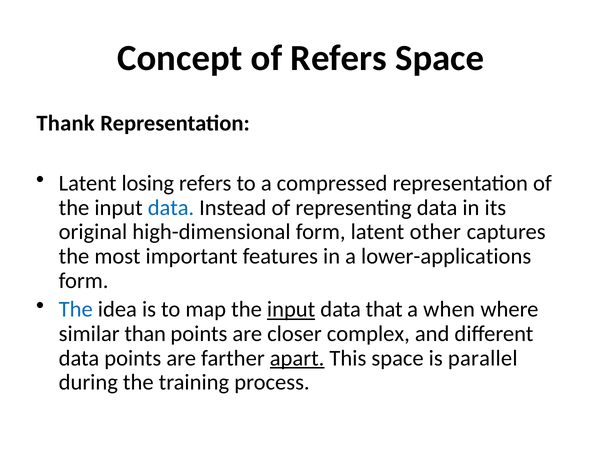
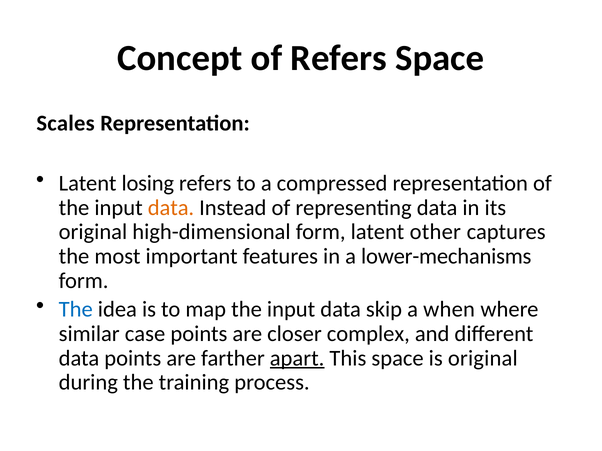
Thank: Thank -> Scales
data at (171, 208) colour: blue -> orange
lower-applications: lower-applications -> lower-mechanisms
input at (291, 310) underline: present -> none
that: that -> skip
than: than -> case
is parallel: parallel -> original
